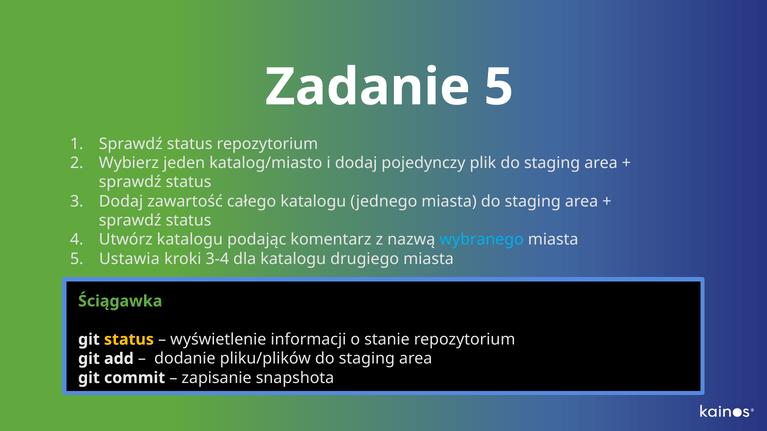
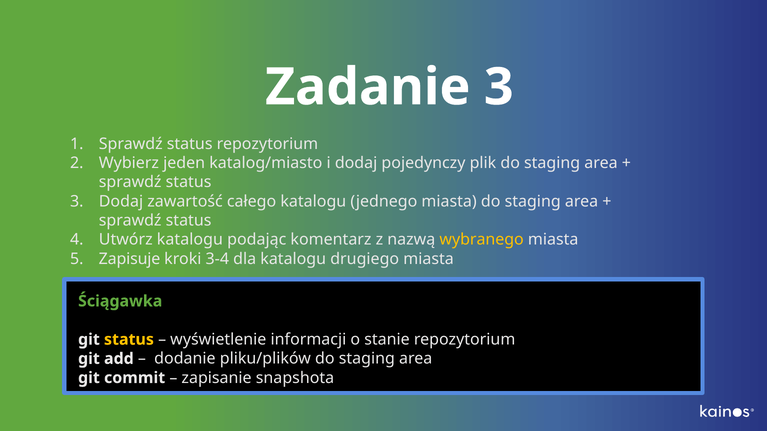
Zadanie 5: 5 -> 3
wybranego colour: light blue -> yellow
Ustawia: Ustawia -> Zapisuje
